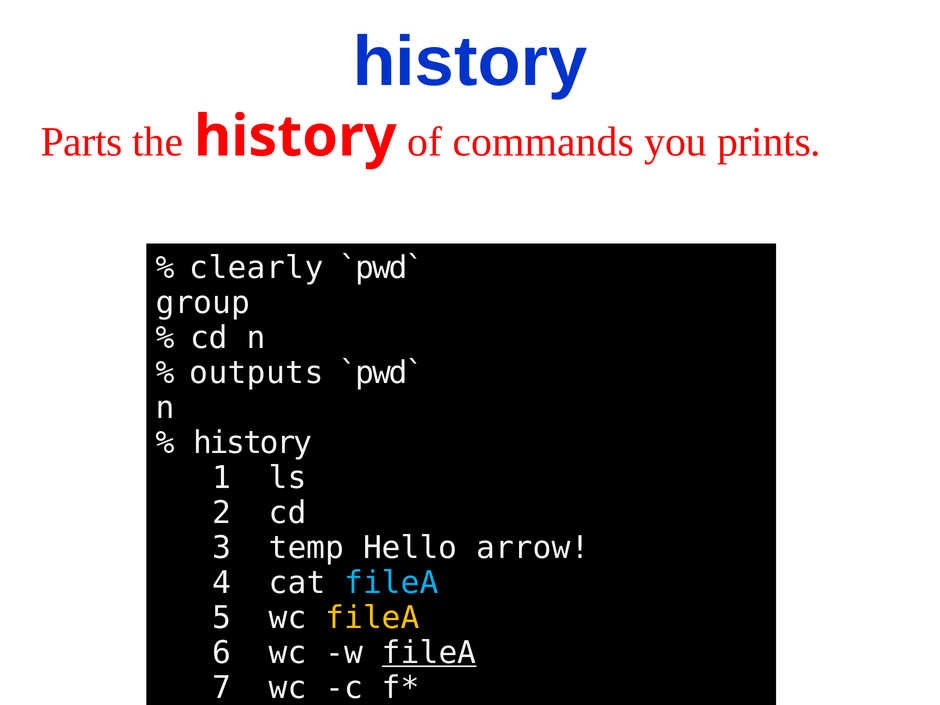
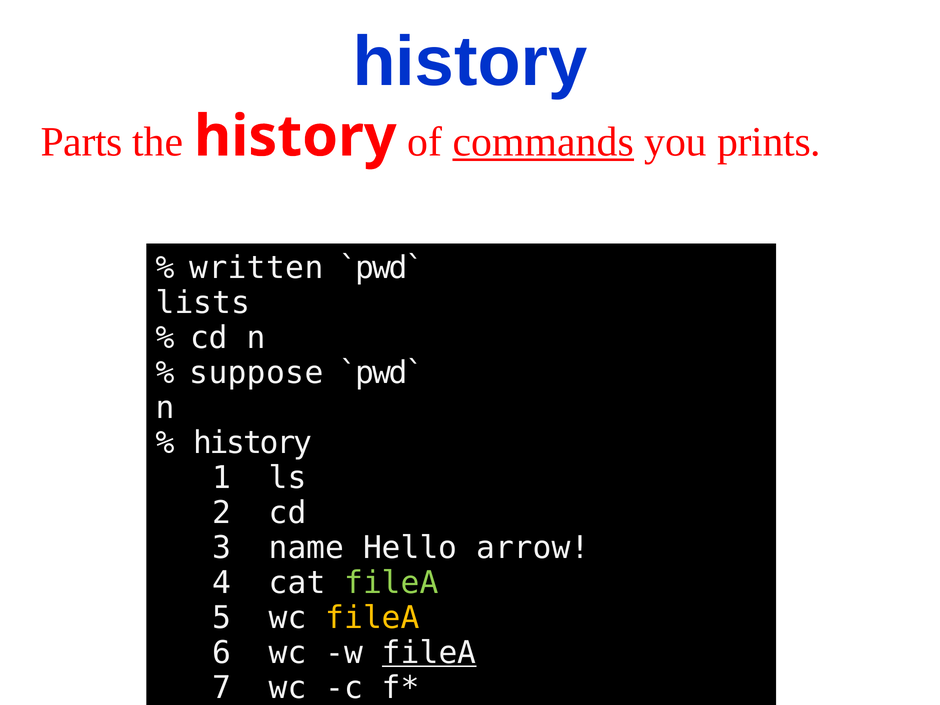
commands underline: none -> present
clearly: clearly -> written
group: group -> lists
outputs: outputs -> suppose
temp: temp -> name
fileA at (391, 583) colour: light blue -> light green
